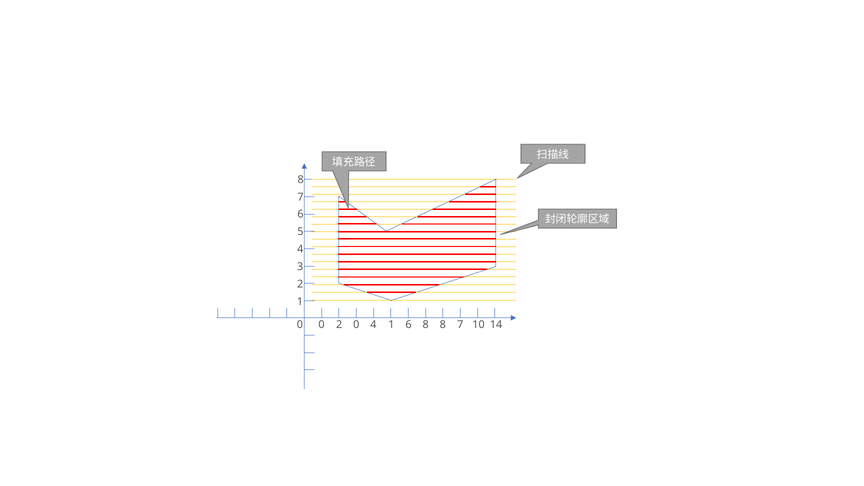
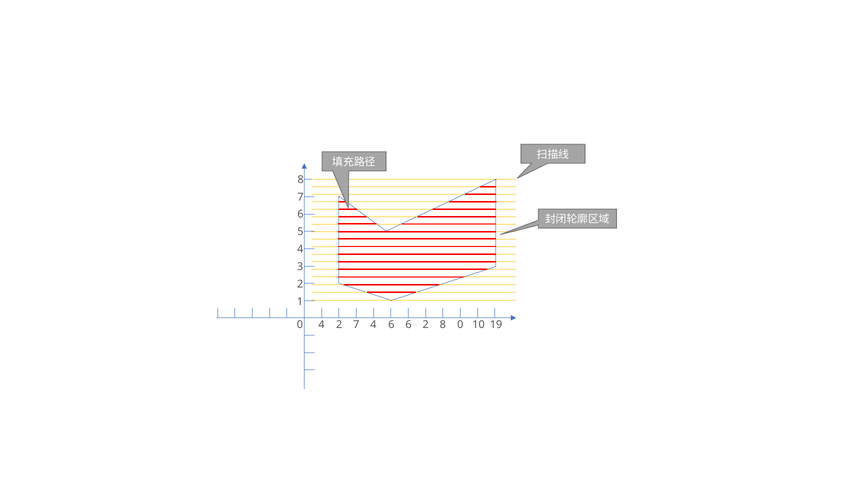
0 0: 0 -> 4
2 0: 0 -> 7
4 1: 1 -> 6
6 8: 8 -> 2
8 7: 7 -> 0
14: 14 -> 19
